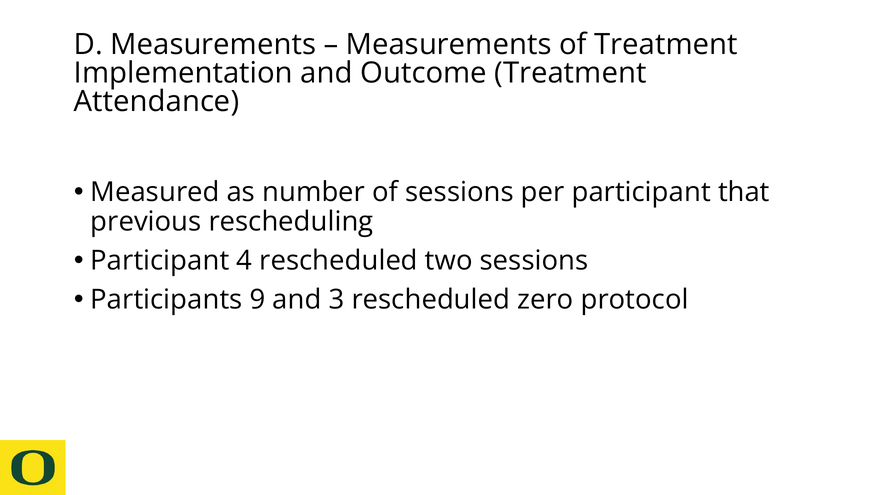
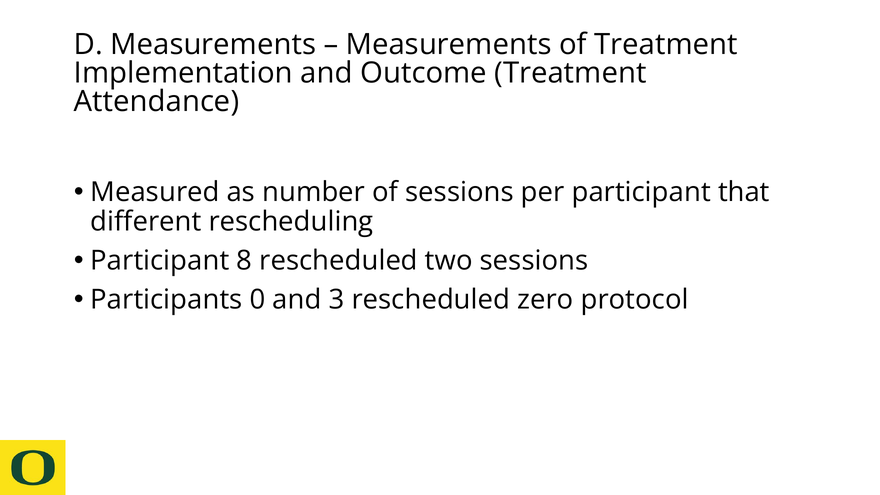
previous: previous -> different
4: 4 -> 8
9: 9 -> 0
